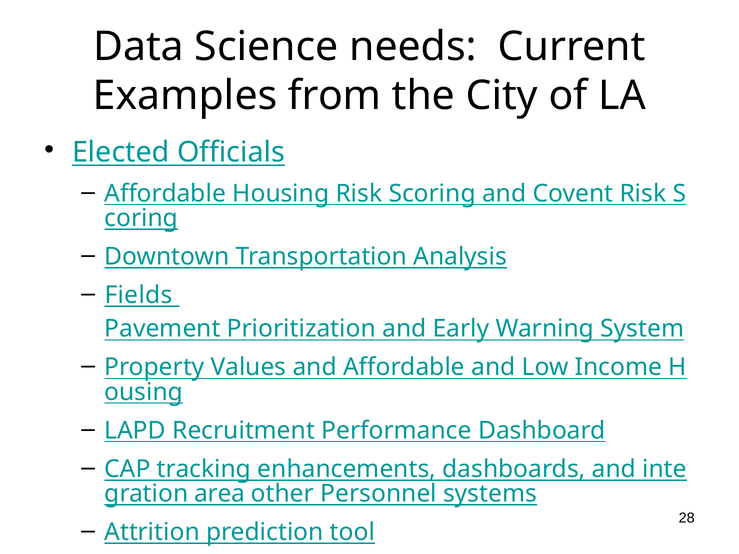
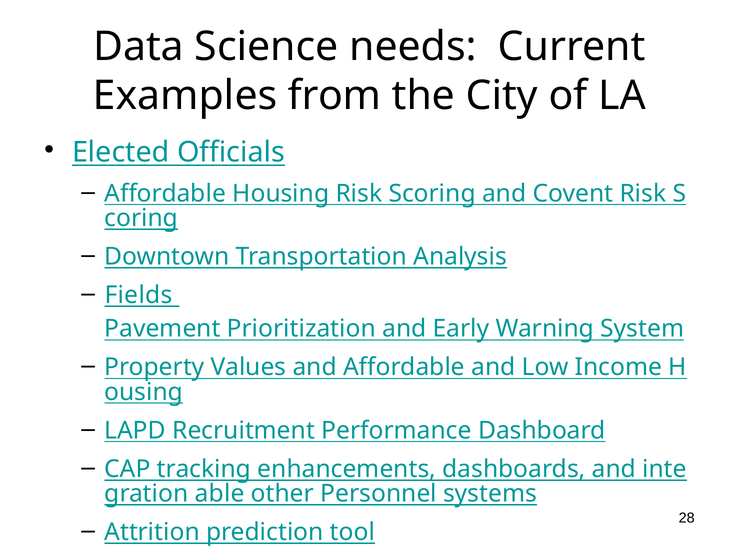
area: area -> able
